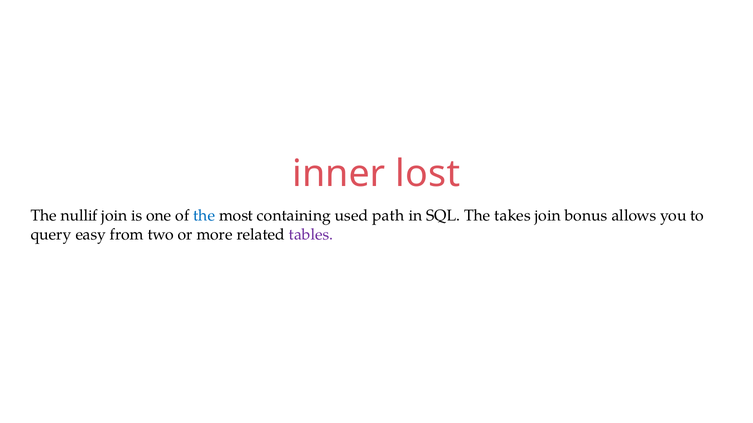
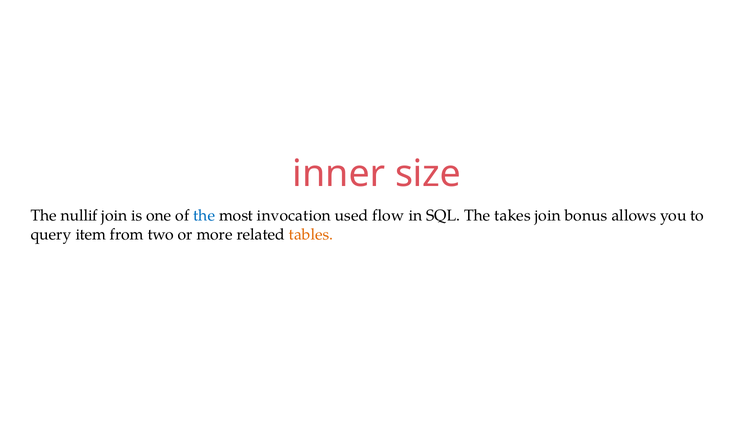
lost: lost -> size
containing: containing -> invocation
path: path -> flow
easy: easy -> item
tables colour: purple -> orange
